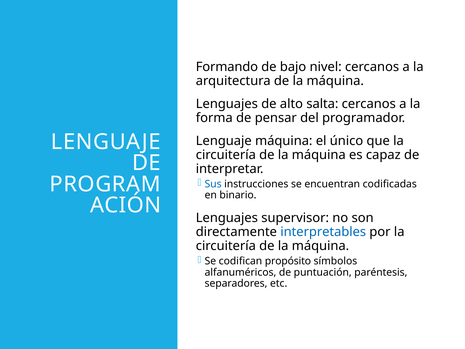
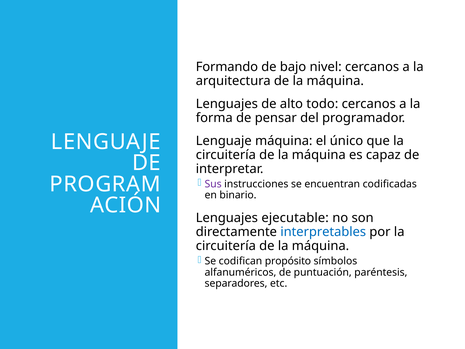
salta: salta -> todo
Sus colour: blue -> purple
supervisor: supervisor -> ejecutable
